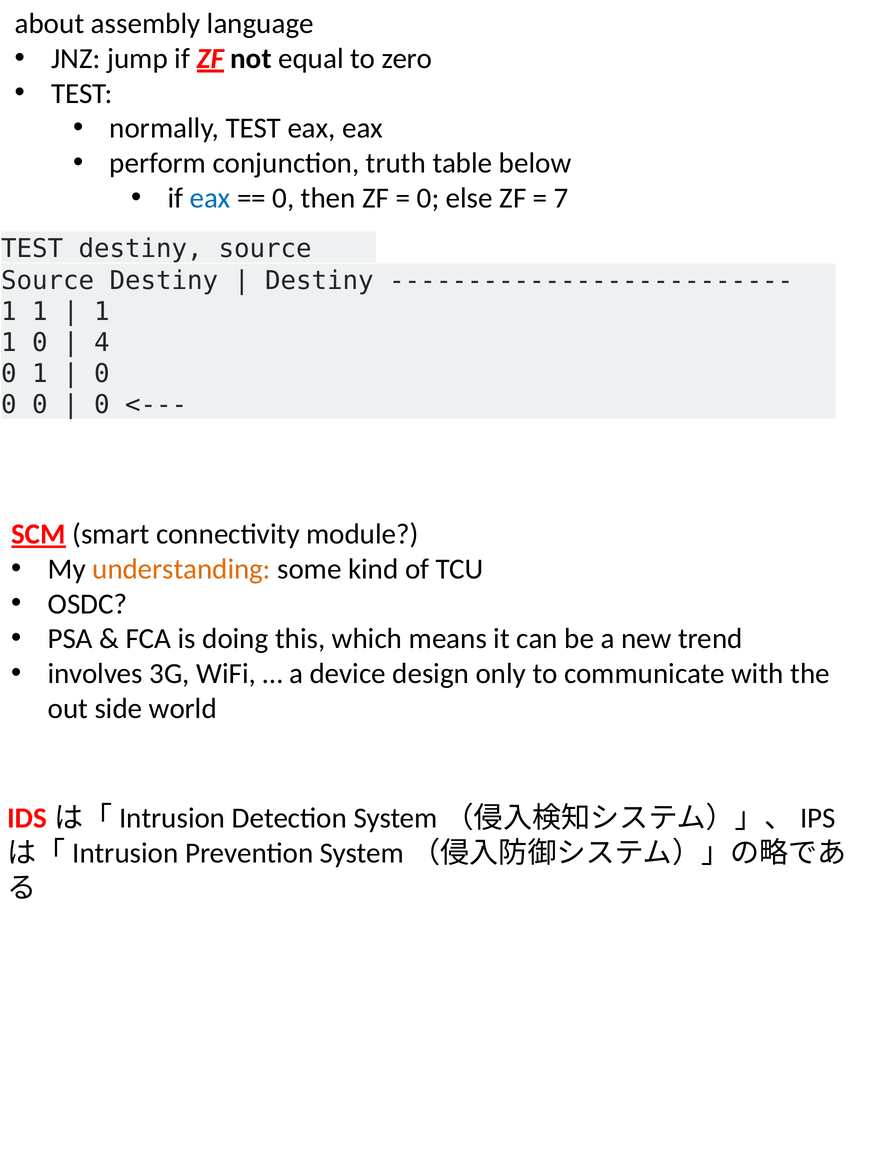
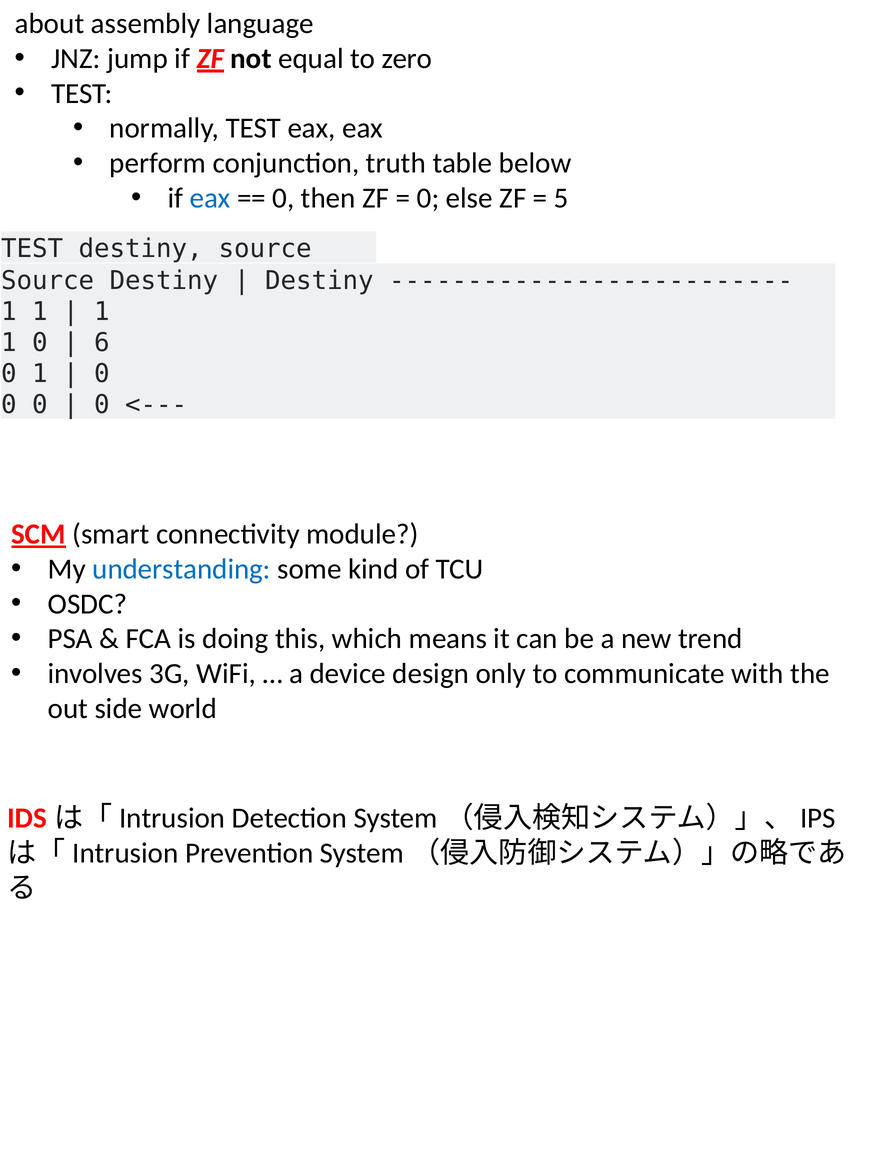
7: 7 -> 5
4: 4 -> 6
understanding colour: orange -> blue
